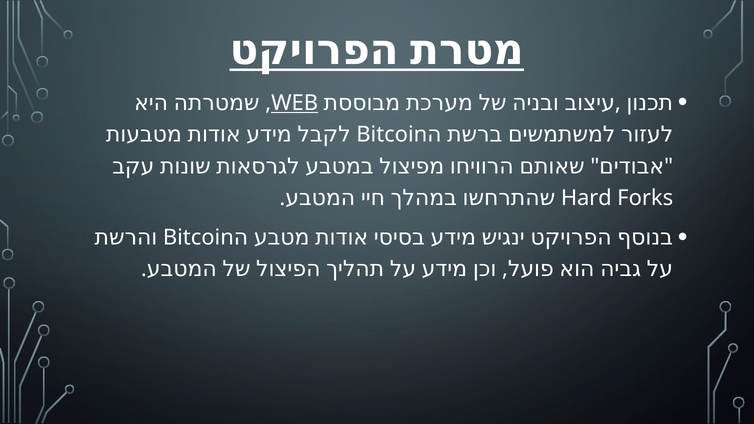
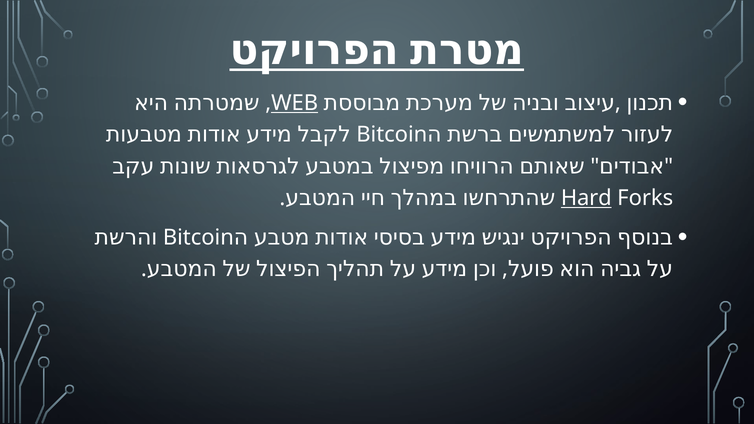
Hard underline: none -> present
